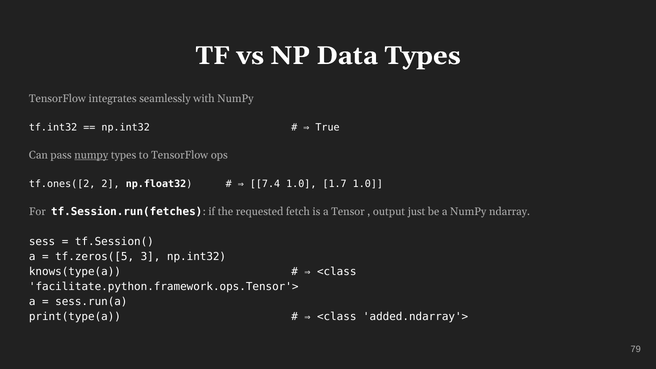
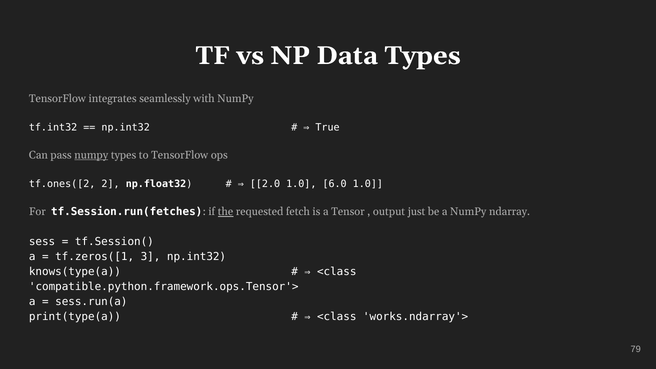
7.4: 7.4 -> 2.0
1.7: 1.7 -> 6.0
the underline: none -> present
tf.zeros([5: tf.zeros([5 -> tf.zeros([1
facilitate.python.framework.ops.Tensor'>: facilitate.python.framework.ops.Tensor'> -> compatible.python.framework.ops.Tensor'>
added.ndarray'>: added.ndarray'> -> works.ndarray'>
